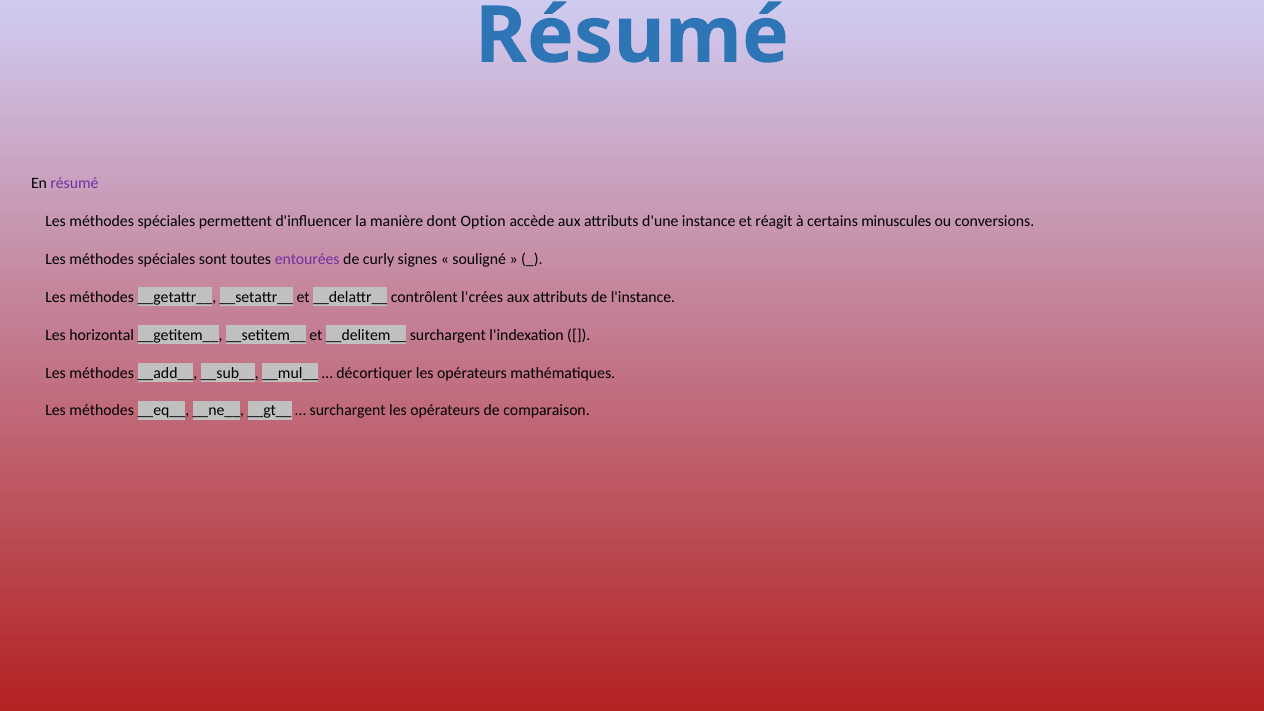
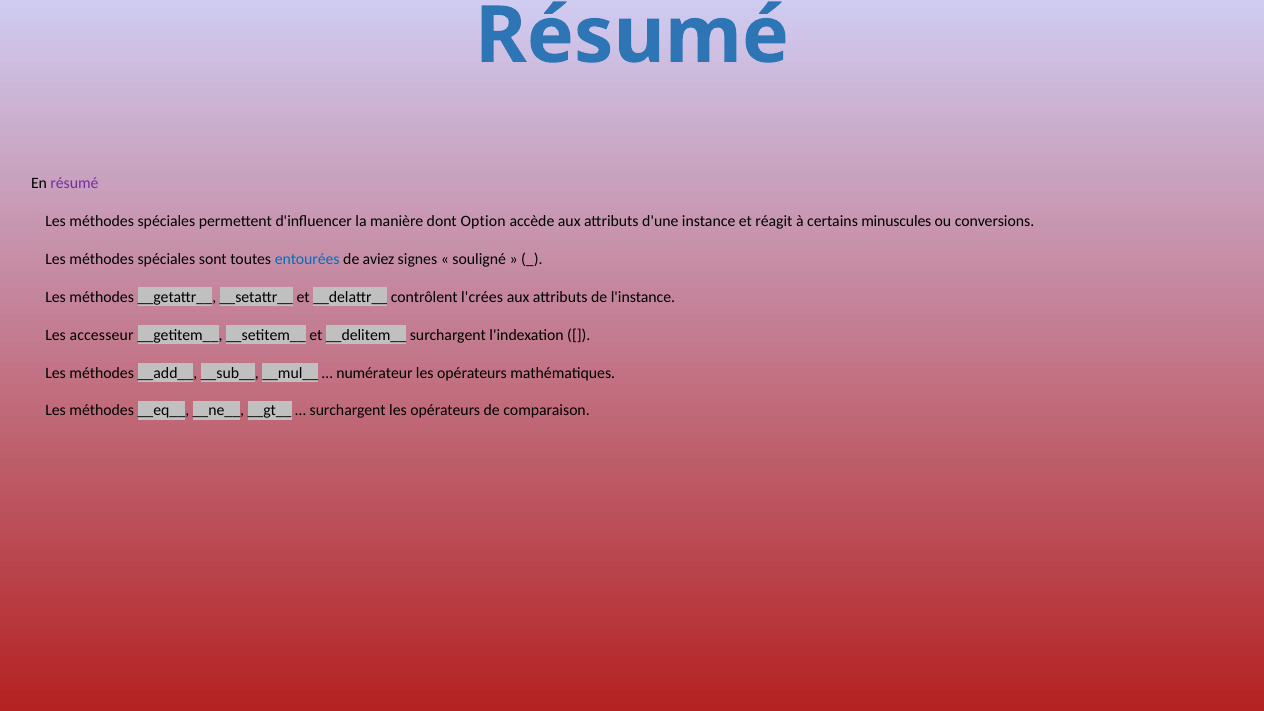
entourées colour: purple -> blue
curly: curly -> aviez
horizontal: horizontal -> accesseur
décortiquer: décortiquer -> numérateur
